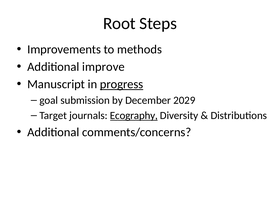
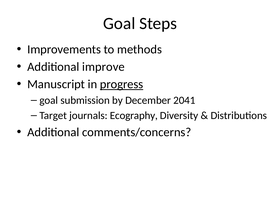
Root at (119, 23): Root -> Goal
2029: 2029 -> 2041
Ecography underline: present -> none
